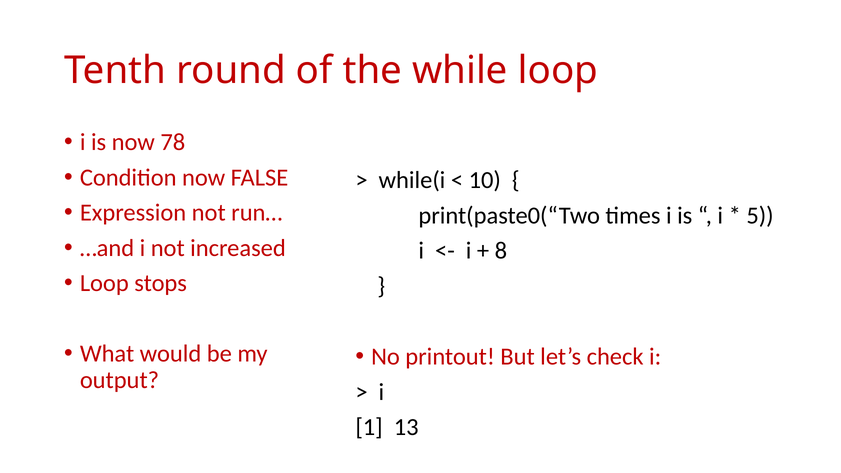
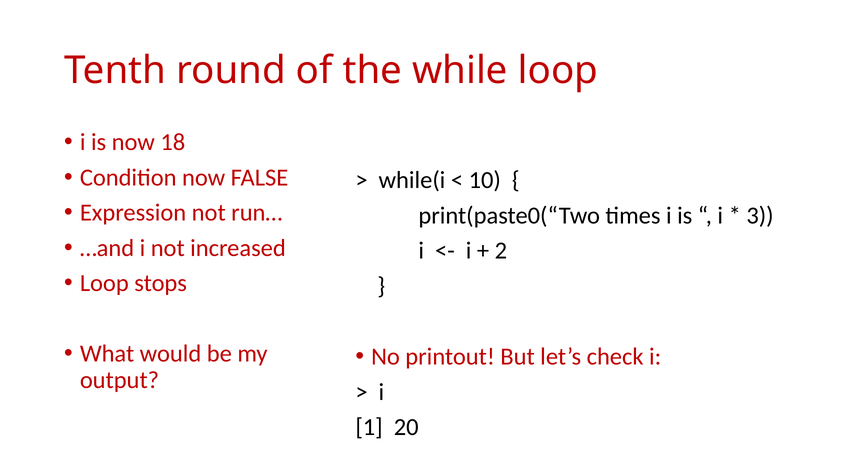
78: 78 -> 18
5: 5 -> 3
8: 8 -> 2
13: 13 -> 20
